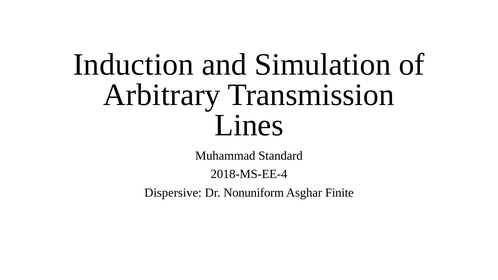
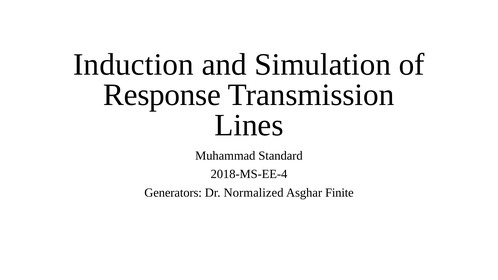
Arbitrary: Arbitrary -> Response
Dispersive: Dispersive -> Generators
Nonuniform: Nonuniform -> Normalized
